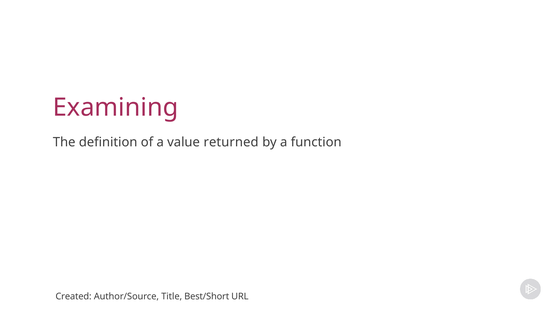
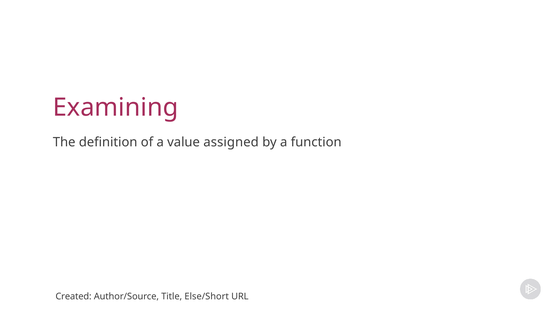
returned: returned -> assigned
Best/Short: Best/Short -> Else/Short
